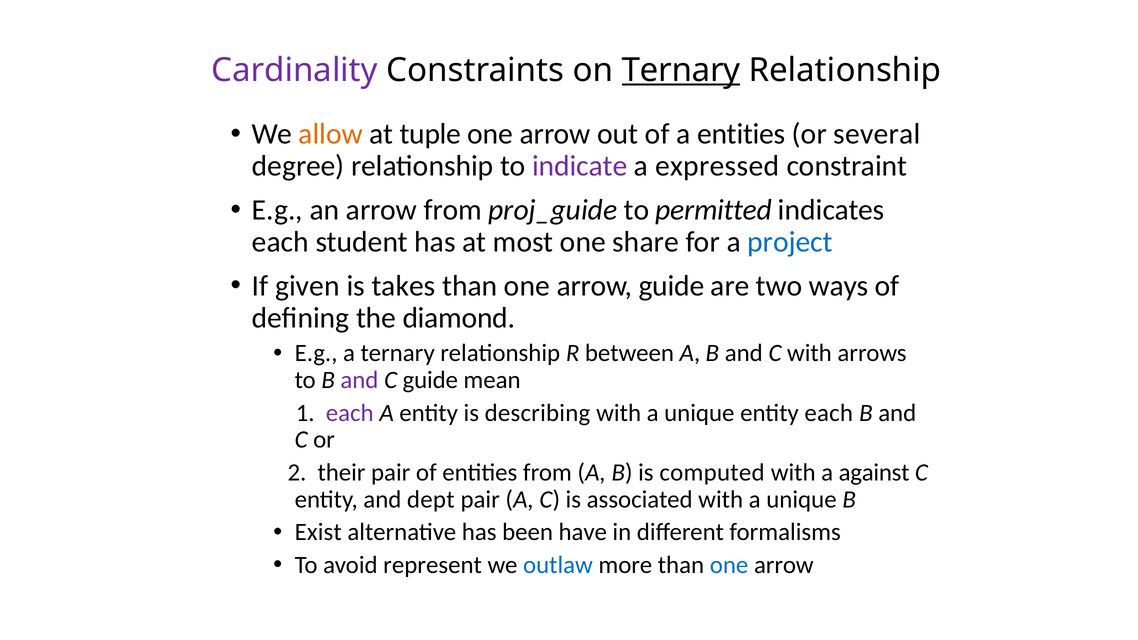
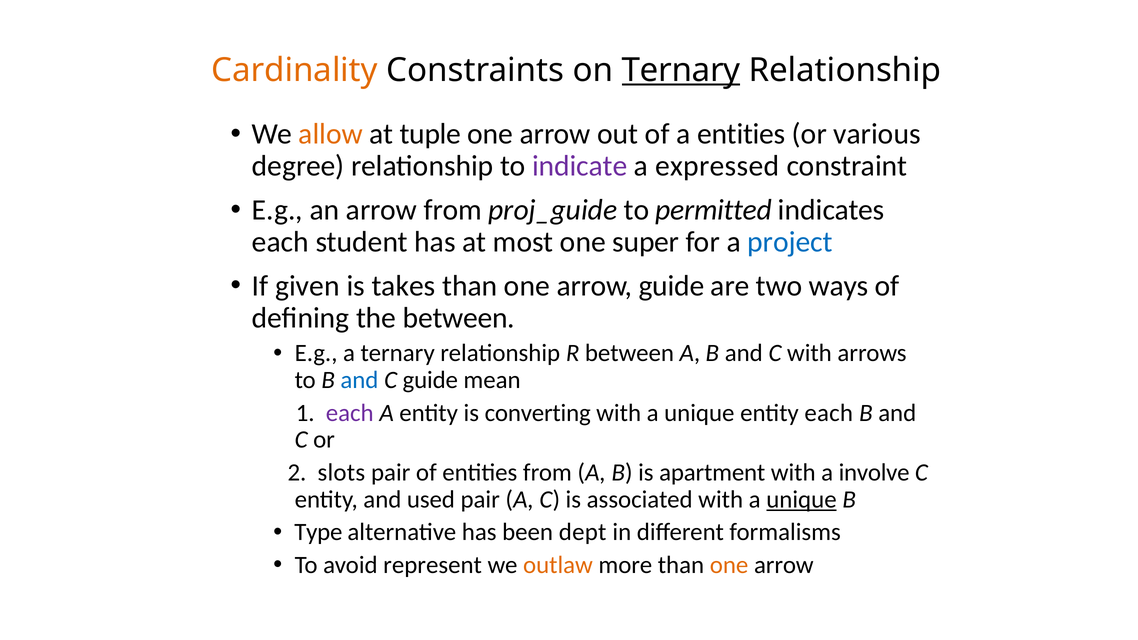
Cardinality colour: purple -> orange
several: several -> various
share: share -> super
the diamond: diamond -> between
and at (359, 380) colour: purple -> blue
describing: describing -> converting
their: their -> slots
computed: computed -> apartment
against: against -> involve
dept: dept -> used
unique at (801, 499) underline: none -> present
Exist: Exist -> Type
have: have -> dept
outlaw colour: blue -> orange
one at (729, 565) colour: blue -> orange
